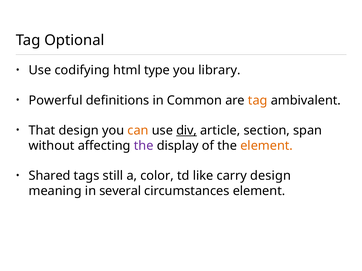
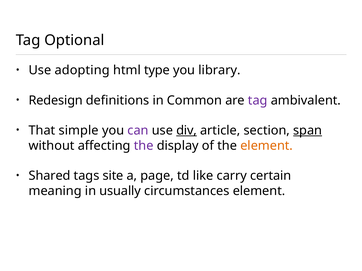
codifying: codifying -> adopting
Powerful: Powerful -> Redesign
tag at (258, 101) colour: orange -> purple
That design: design -> simple
can colour: orange -> purple
span underline: none -> present
still: still -> site
color: color -> page
carry design: design -> certain
several: several -> usually
